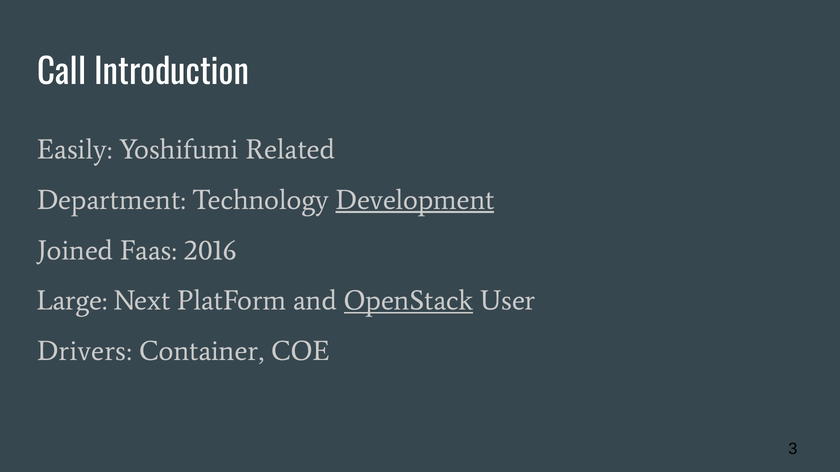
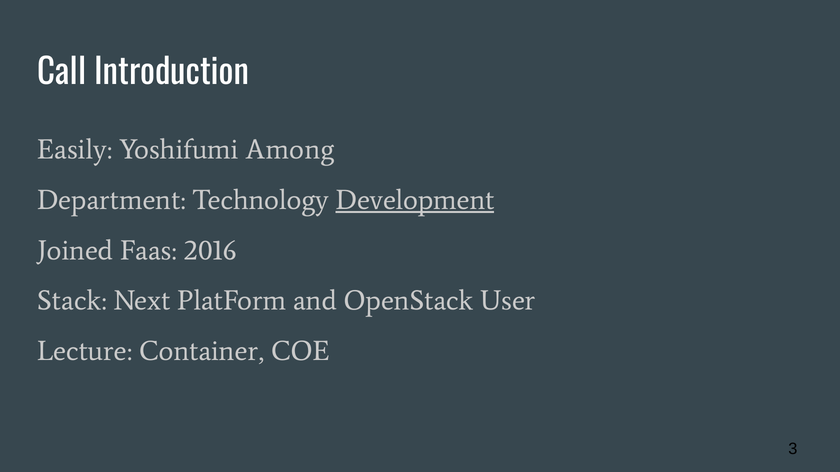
Related: Related -> Among
Large: Large -> Stack
OpenStack underline: present -> none
Drivers: Drivers -> Lecture
